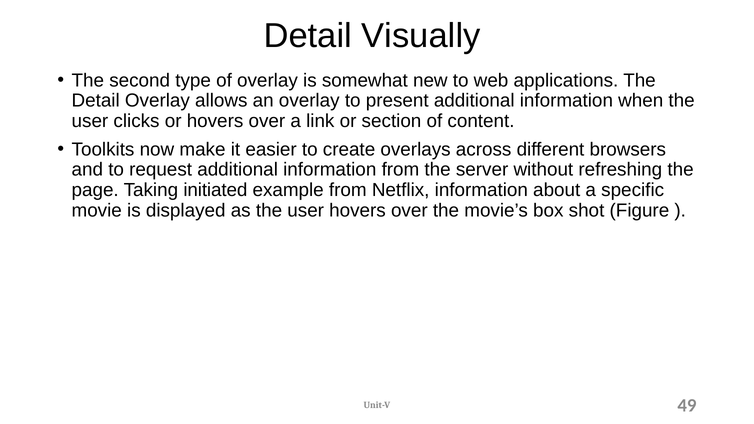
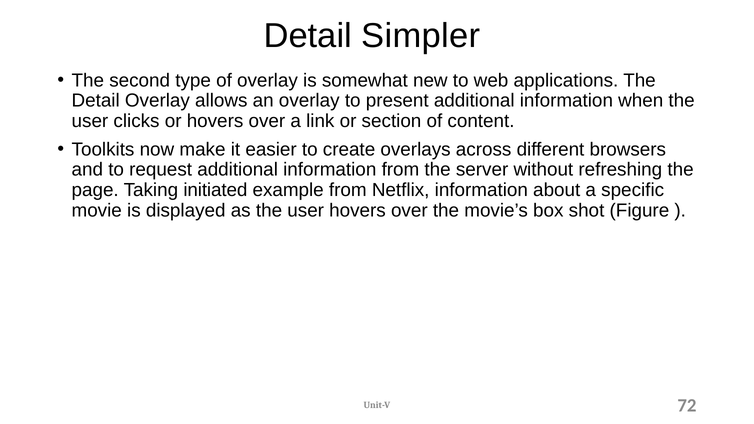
Visually: Visually -> Simpler
49: 49 -> 72
